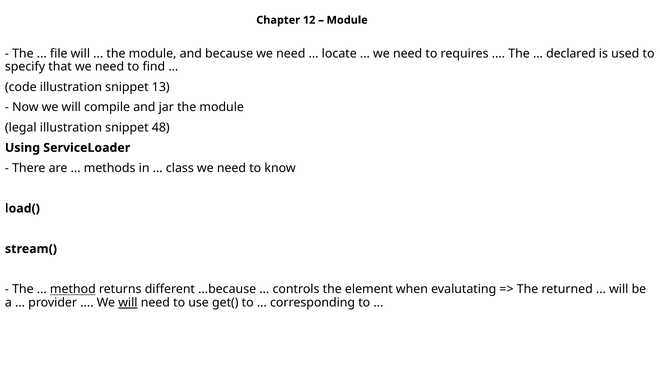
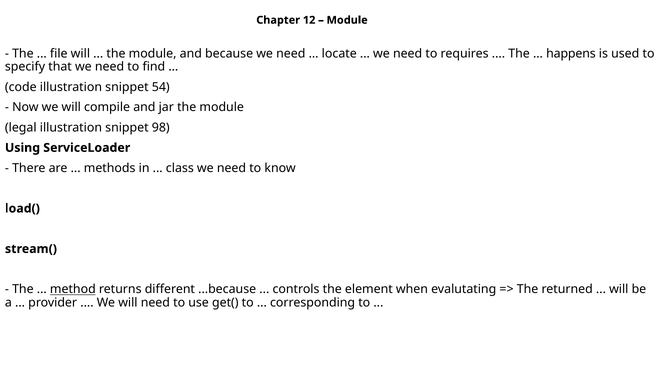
declared: declared -> happens
13: 13 -> 54
48: 48 -> 98
will at (128, 303) underline: present -> none
